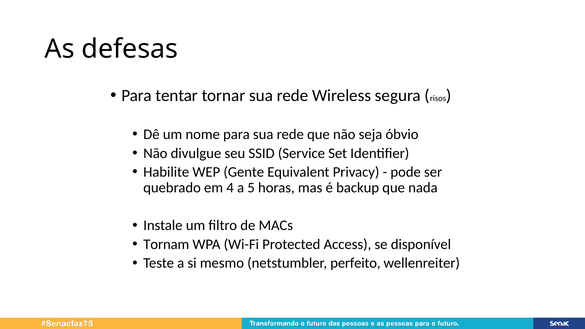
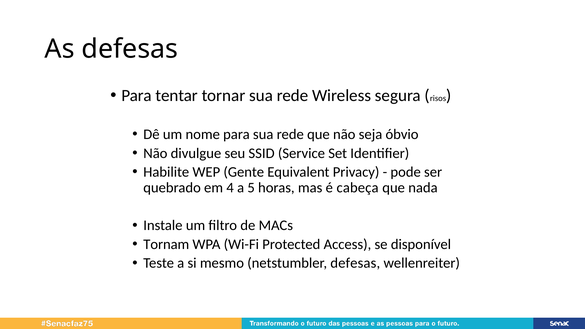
backup: backup -> cabeça
netstumbler perfeito: perfeito -> defesas
